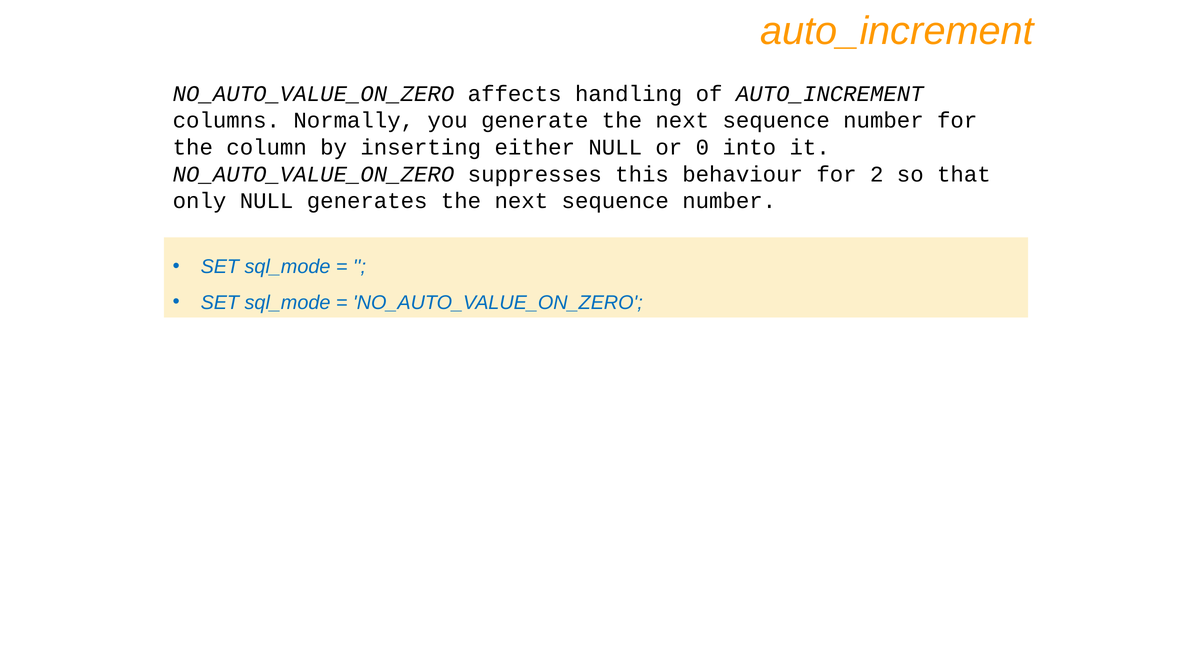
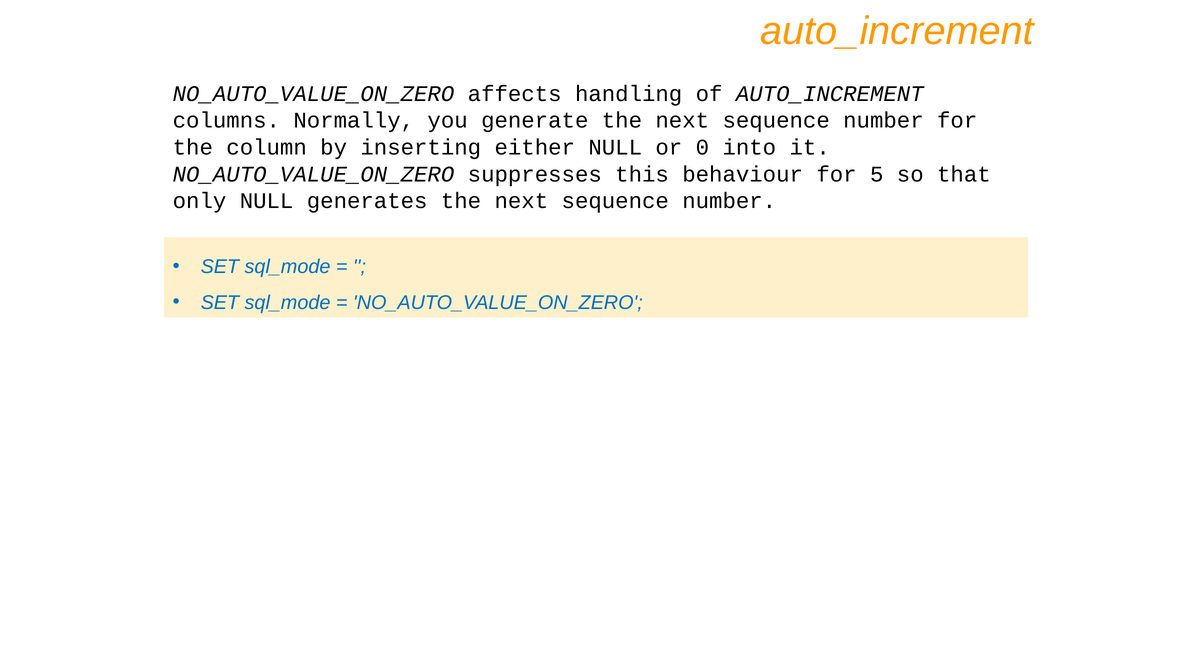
2: 2 -> 5
